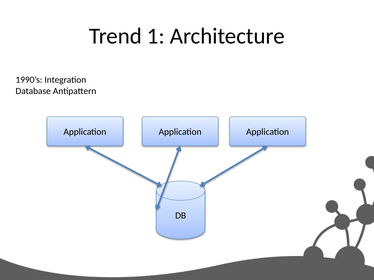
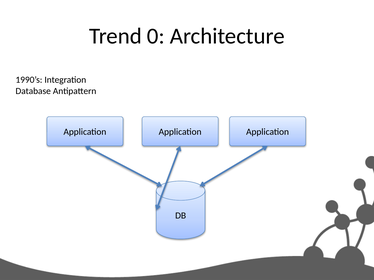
1: 1 -> 0
